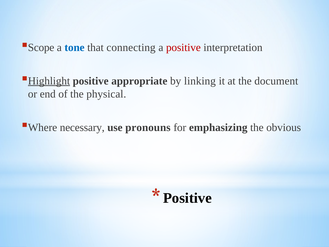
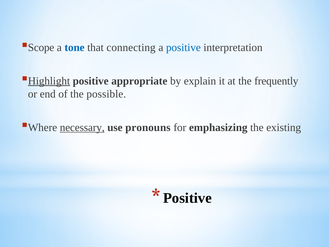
positive at (183, 47) colour: red -> blue
linking: linking -> explain
document: document -> frequently
physical: physical -> possible
necessary underline: none -> present
obvious: obvious -> existing
